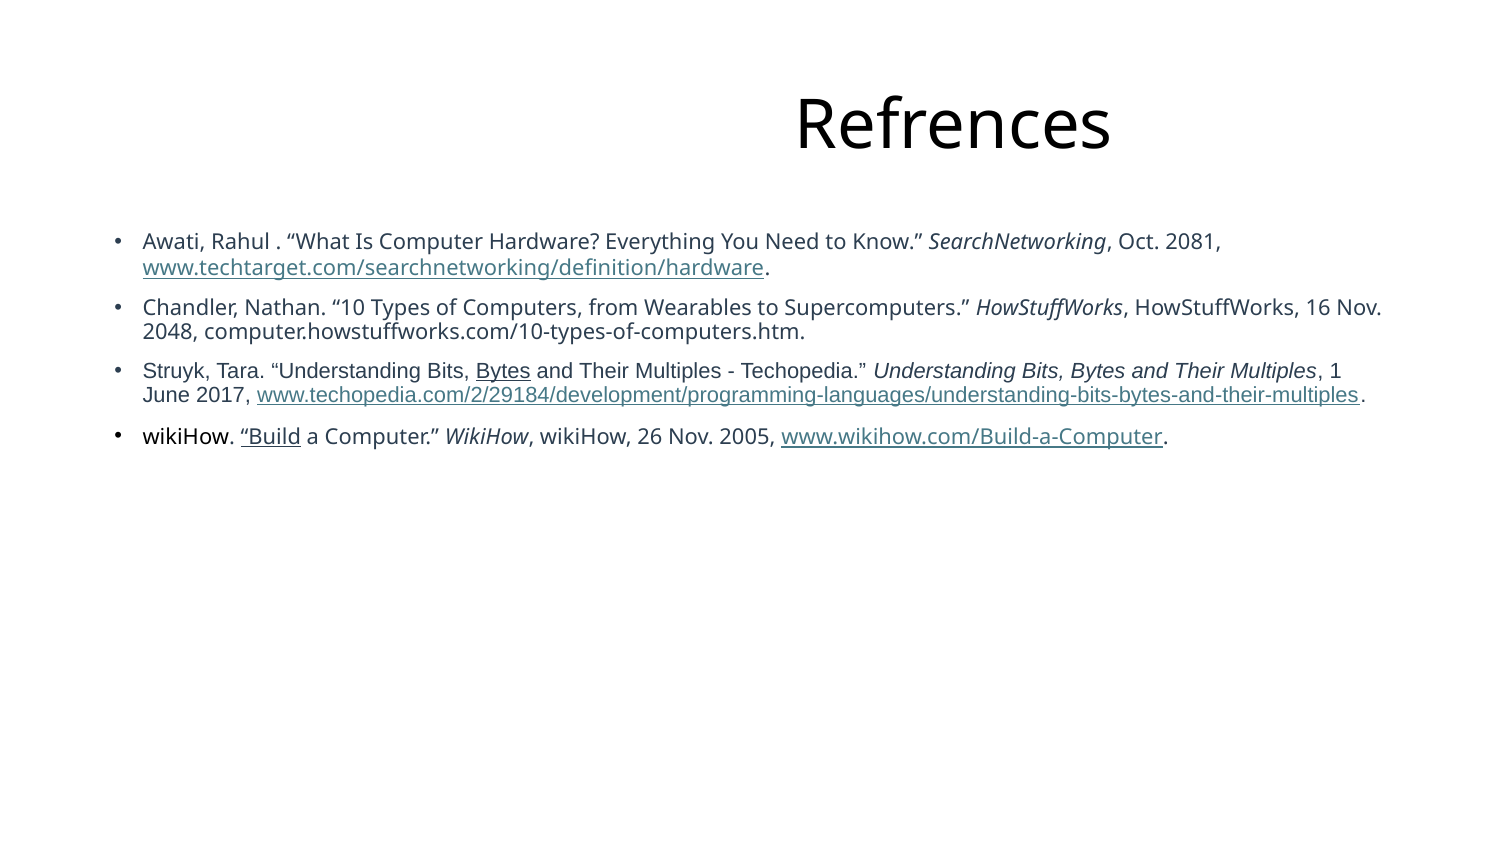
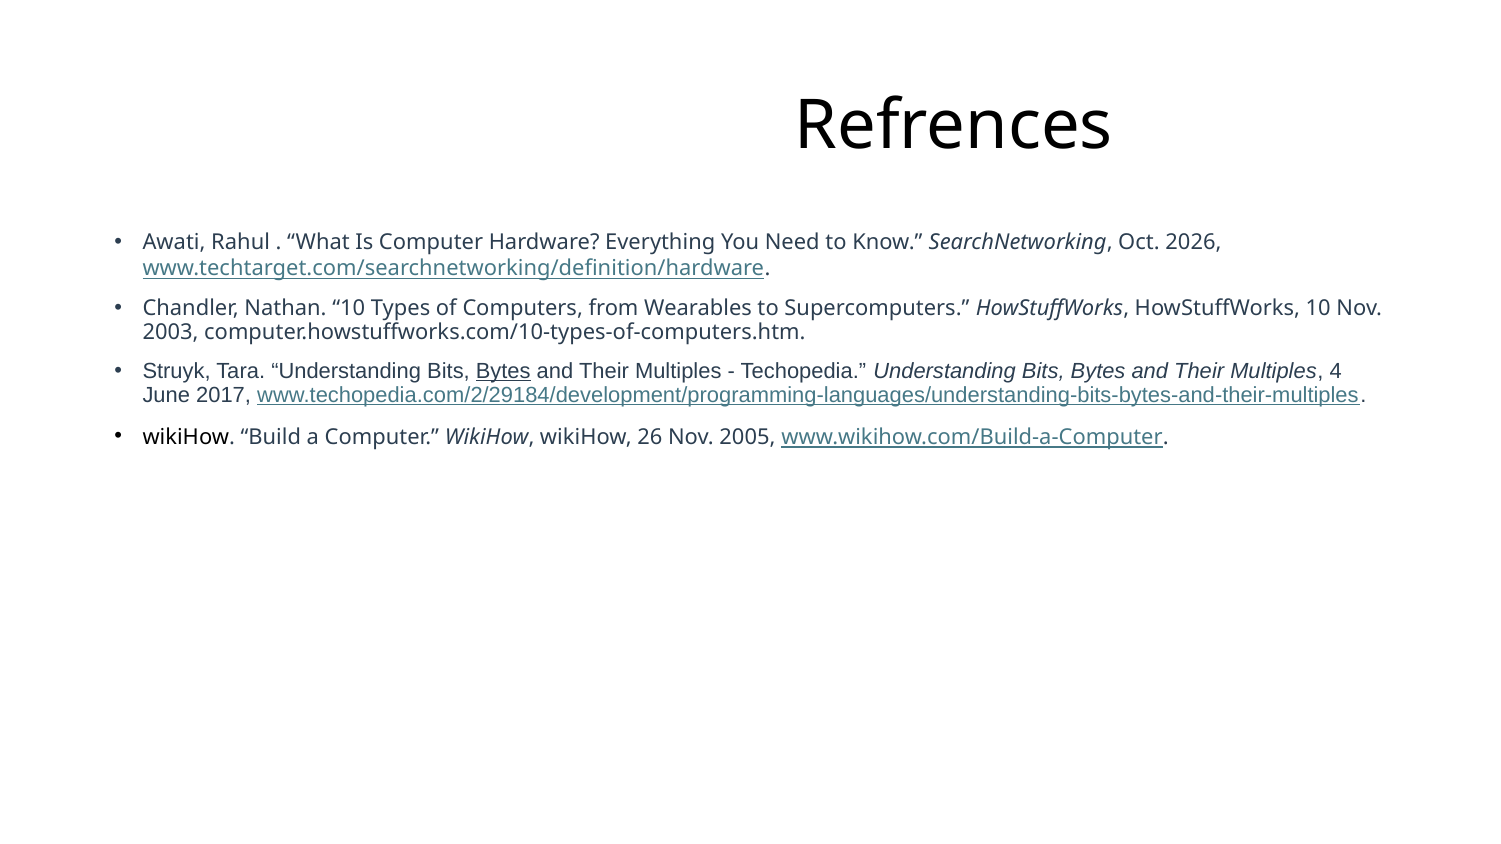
2081: 2081 -> 2026
HowStuffWorks 16: 16 -> 10
2048: 2048 -> 2003
1: 1 -> 4
Build underline: present -> none
